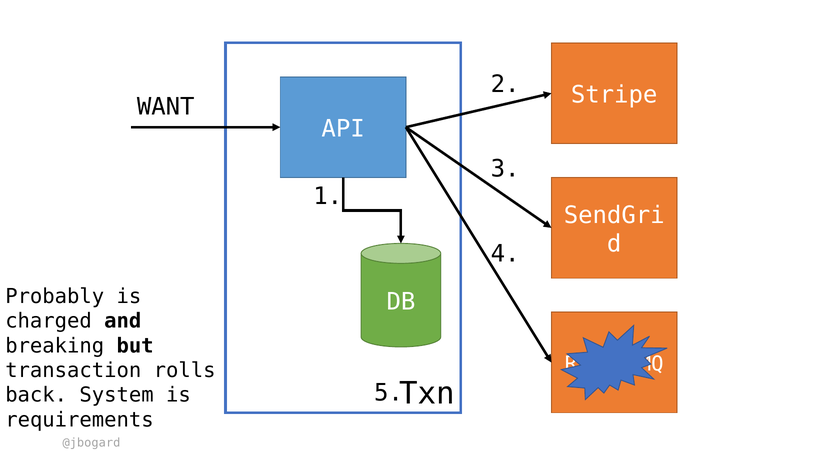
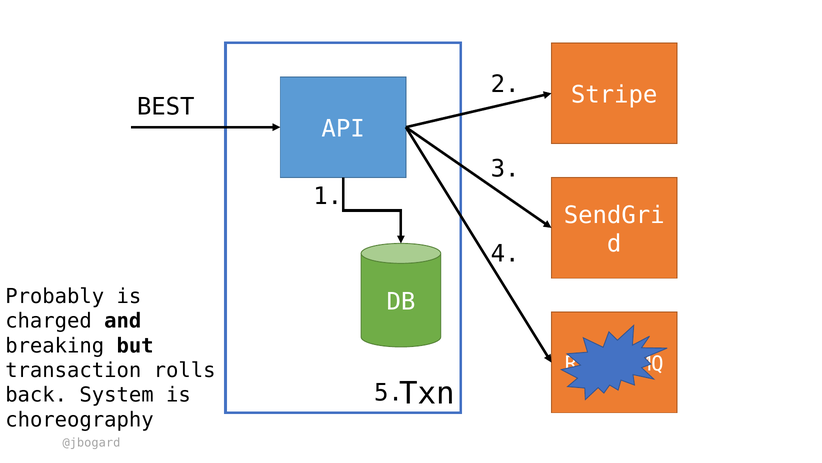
WANT: WANT -> BEST
requirements: requirements -> choreography
